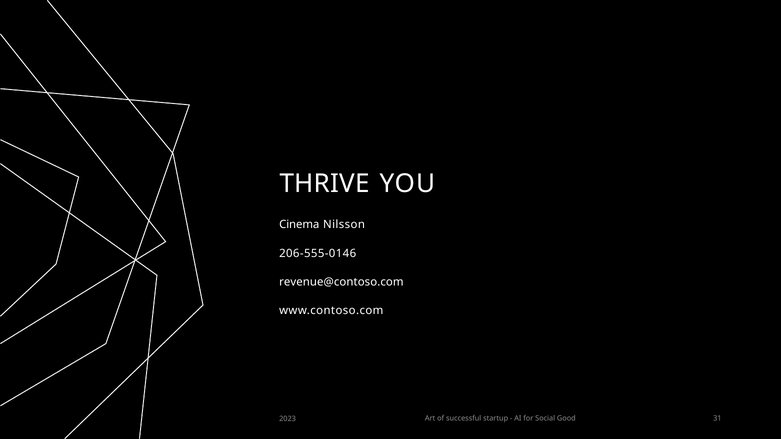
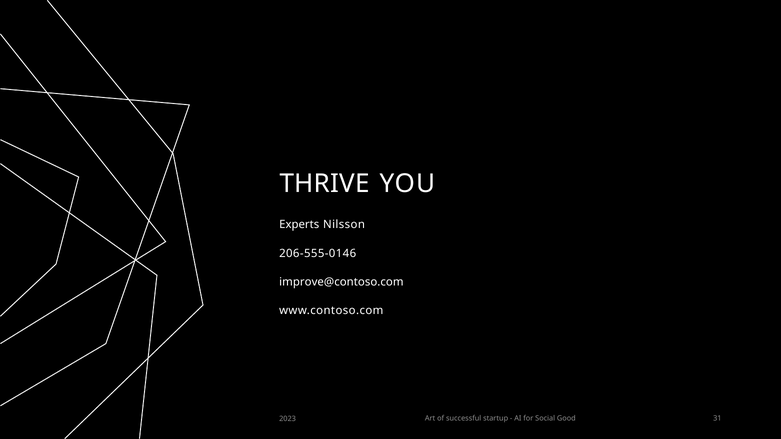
Cinema: Cinema -> Experts
revenue@contoso.com: revenue@contoso.com -> improve@contoso.com
